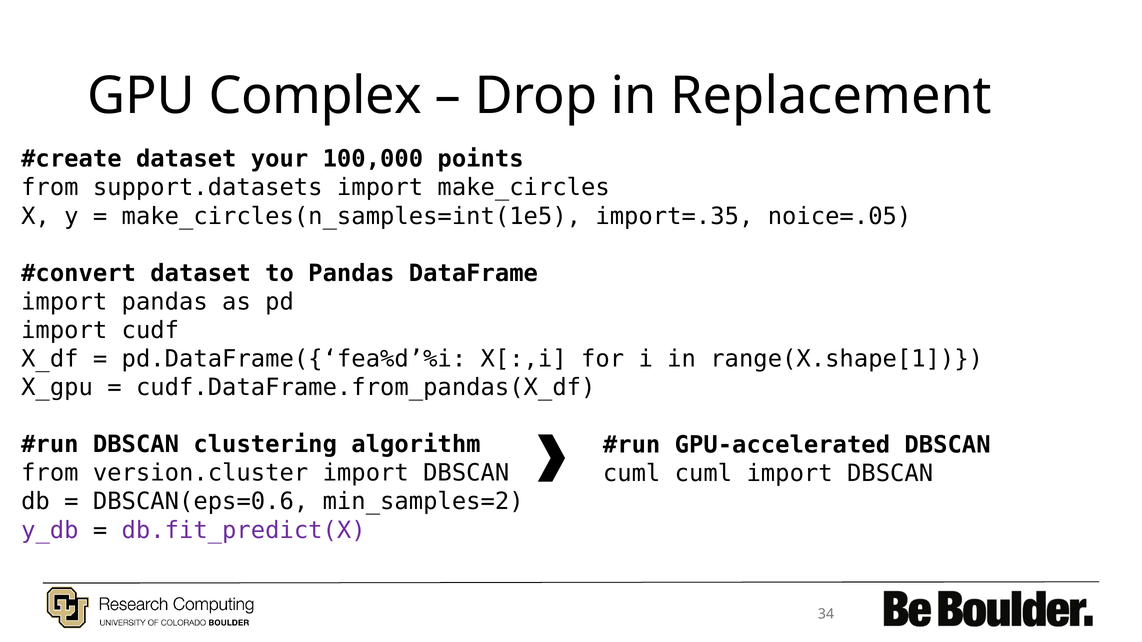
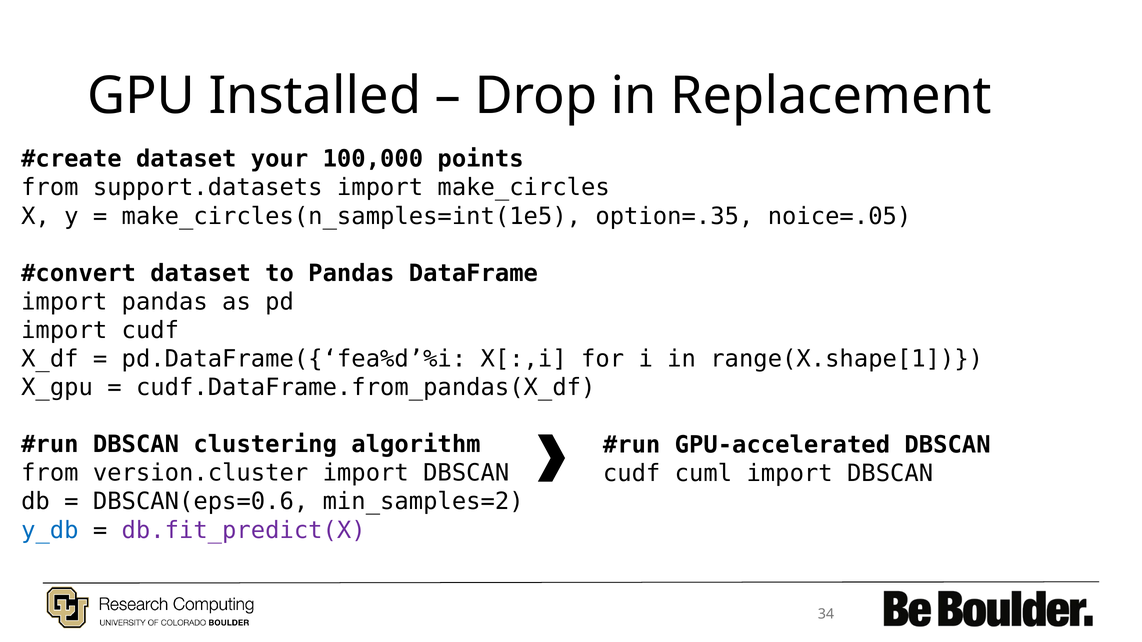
Complex: Complex -> Installed
import=.35: import=.35 -> option=.35
cuml at (632, 474): cuml -> cudf
y_db colour: purple -> blue
